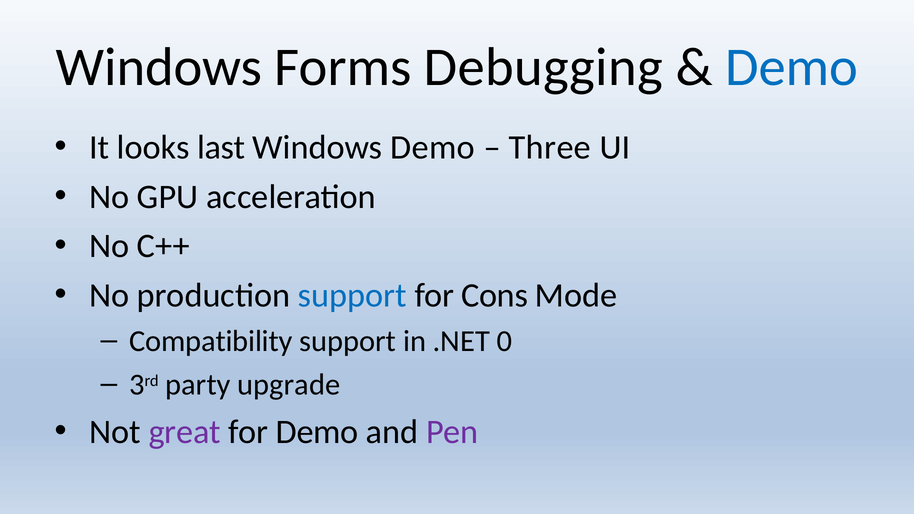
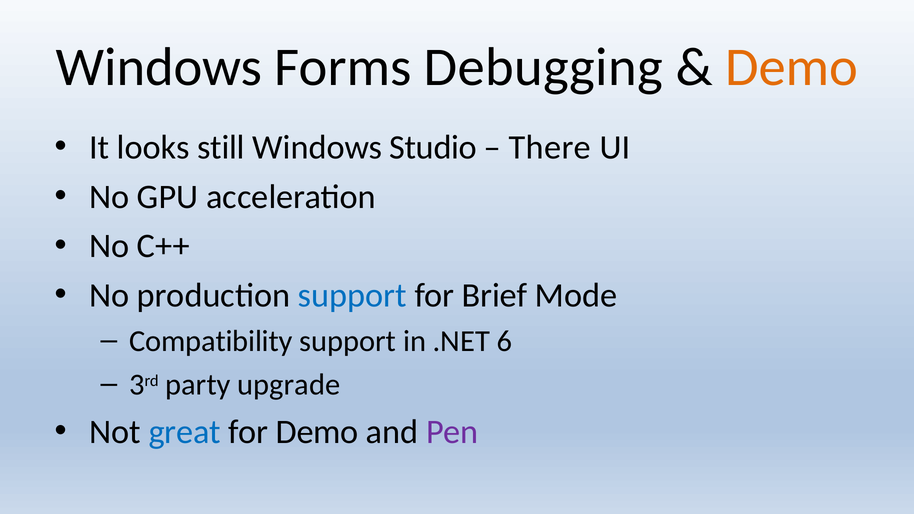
Demo at (792, 67) colour: blue -> orange
last: last -> still
Windows Demo: Demo -> Studio
Three: Three -> There
Cons: Cons -> Brief
0: 0 -> 6
great colour: purple -> blue
